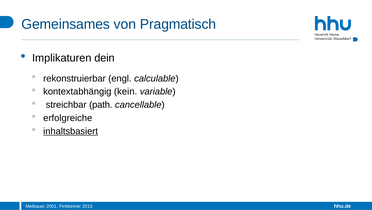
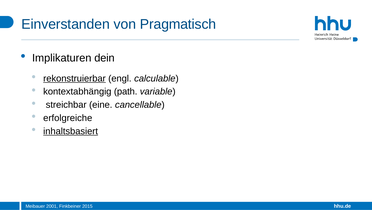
Gemeinsames: Gemeinsames -> Einverstanden
rekonstruierbar underline: none -> present
kein: kein -> path
path: path -> eine
